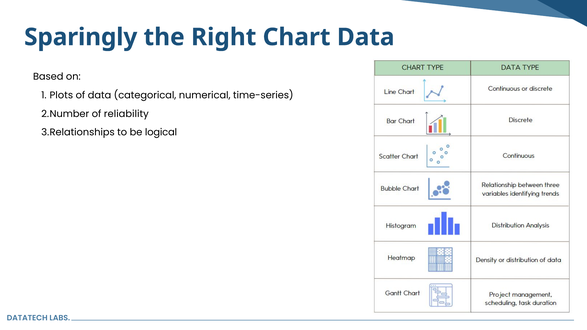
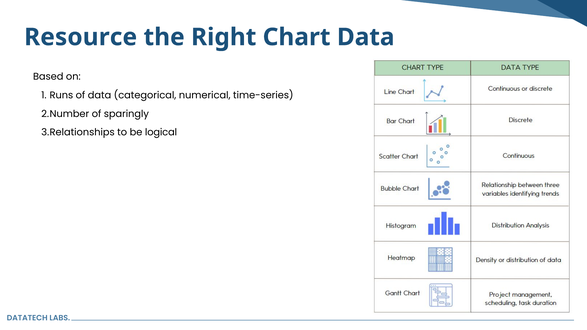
Sparingly: Sparingly -> Resource
Plots: Plots -> Runs
reliability: reliability -> sparingly
